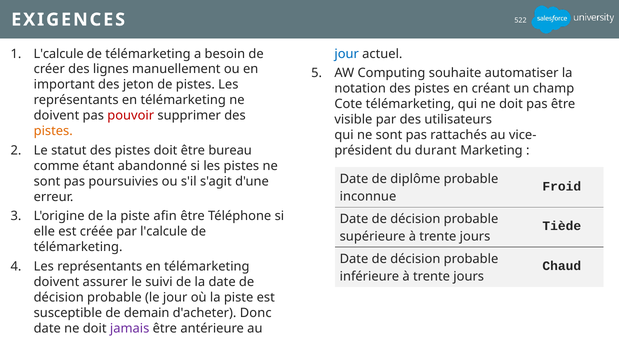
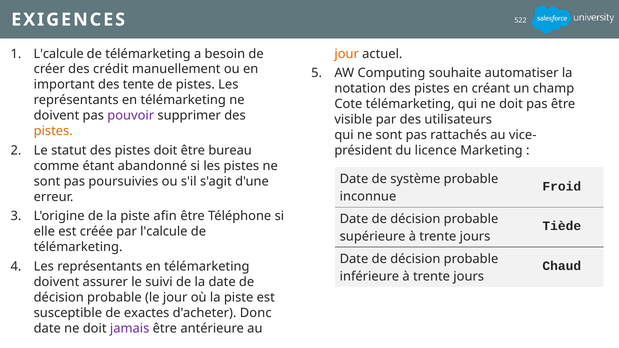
jour at (347, 54) colour: blue -> orange
lignes: lignes -> crédit
jeton: jeton -> tente
pouvoir colour: red -> purple
durant: durant -> licence
diplôme: diplôme -> système
demain: demain -> exactes
